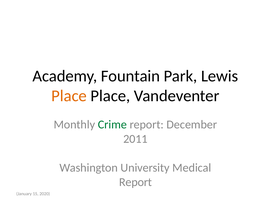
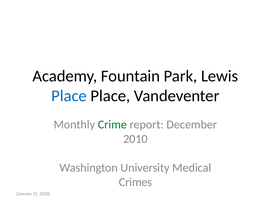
Place at (69, 96) colour: orange -> blue
2011: 2011 -> 2010
Report at (136, 182): Report -> Crimes
